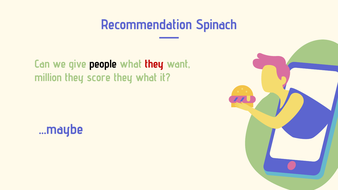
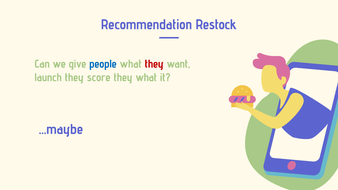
Spinach: Spinach -> Restock
people colour: black -> blue
million: million -> launch
